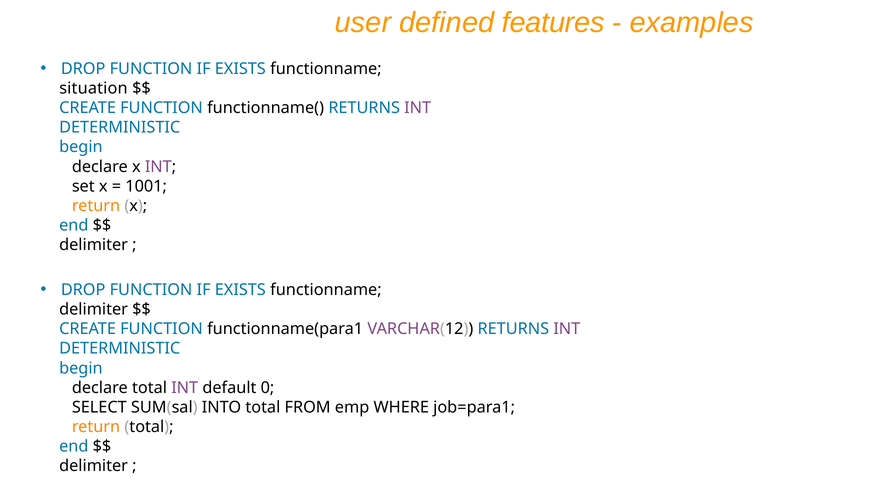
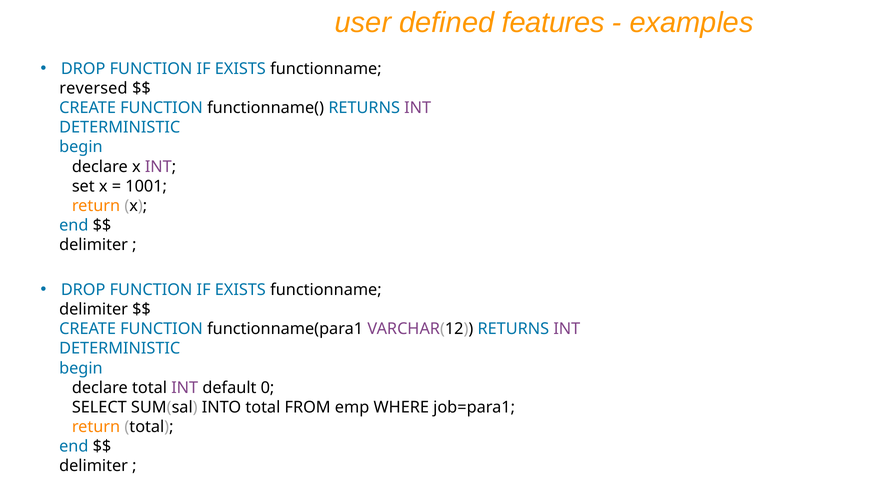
situation: situation -> reversed
